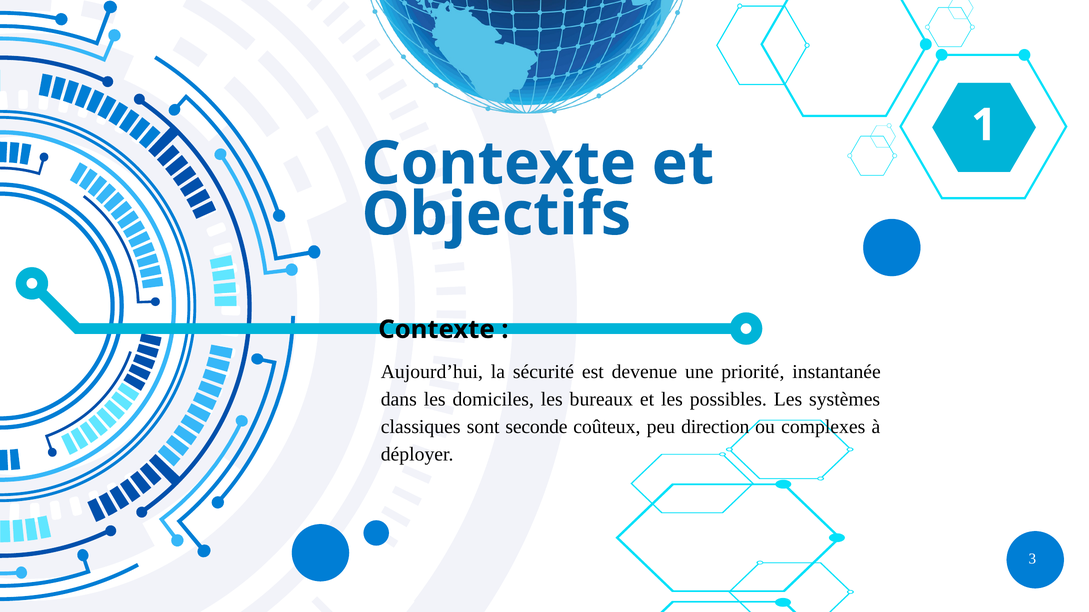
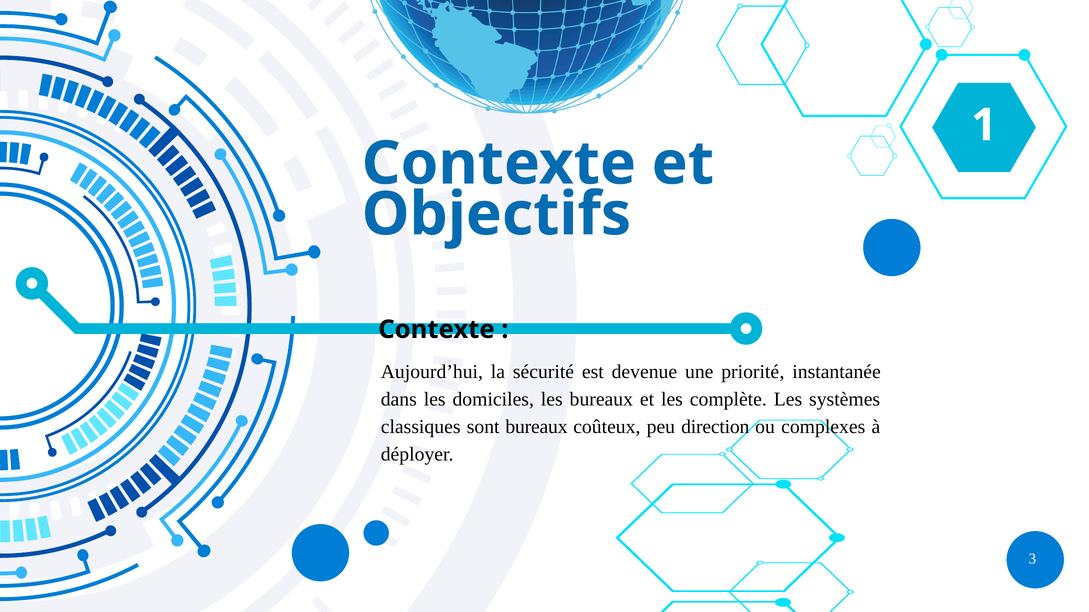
possibles: possibles -> complète
sont seconde: seconde -> bureaux
